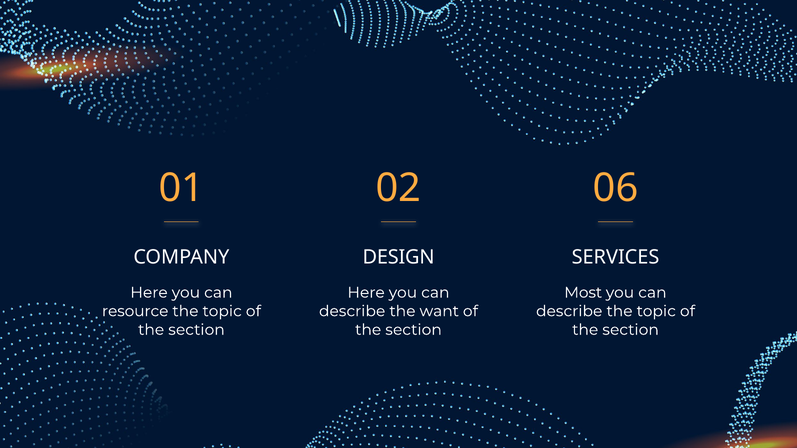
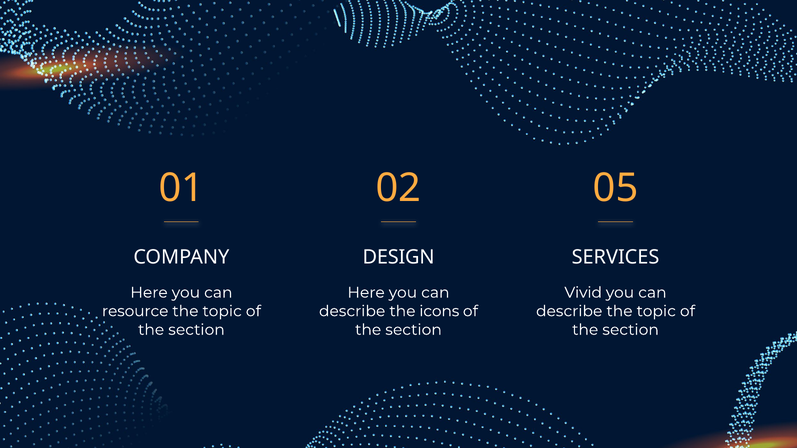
06: 06 -> 05
Most: Most -> Vivid
want: want -> icons
